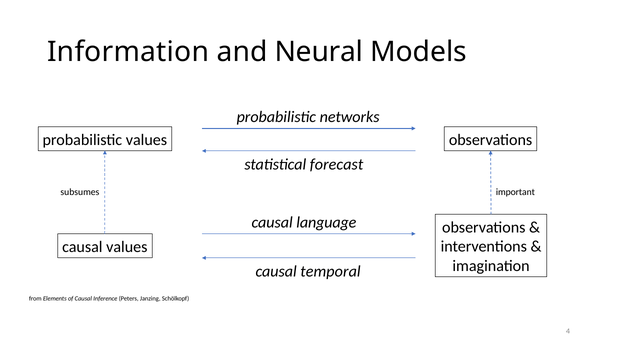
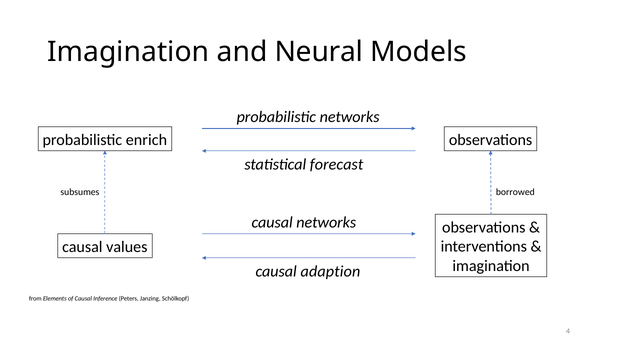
Information at (128, 52): Information -> Imagination
probabilistic values: values -> enrich
important: important -> borrowed
causal language: language -> networks
temporal: temporal -> adaption
